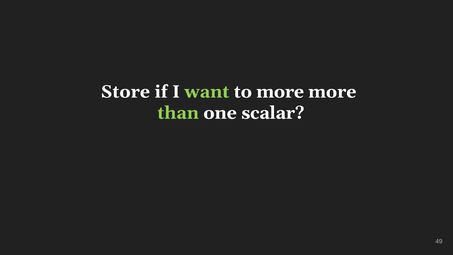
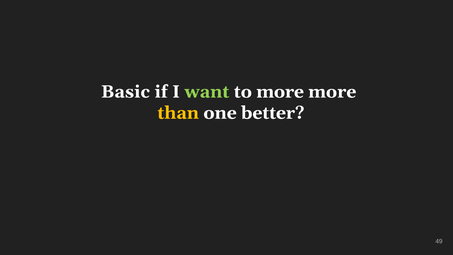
Store: Store -> Basic
than colour: light green -> yellow
scalar: scalar -> better
